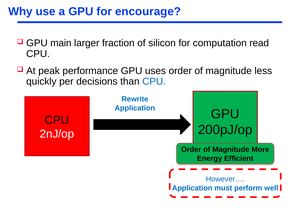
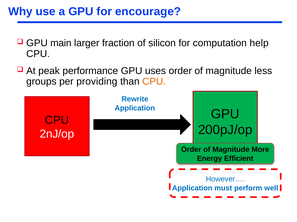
read: read -> help
quickly: quickly -> groups
decisions: decisions -> providing
CPU at (154, 82) colour: blue -> orange
